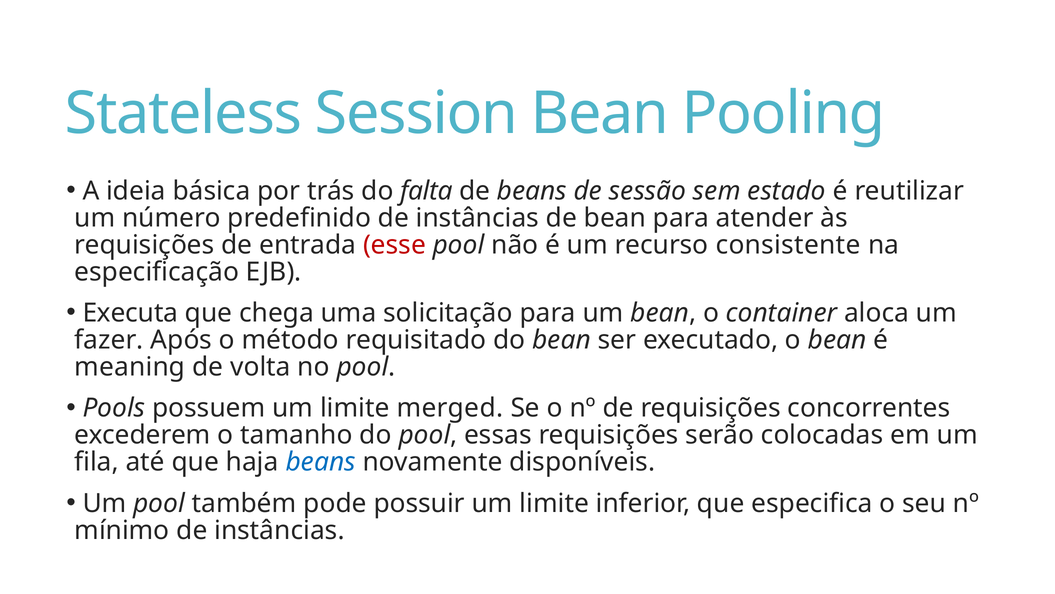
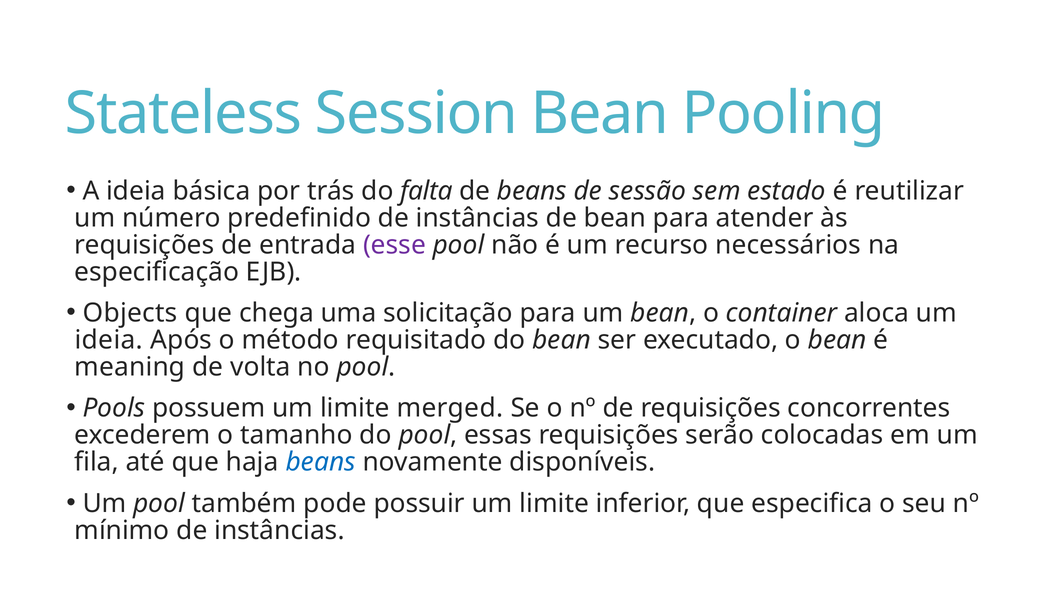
esse colour: red -> purple
consistente: consistente -> necessários
Executa: Executa -> Objects
fazer at (109, 340): fazer -> ideia
